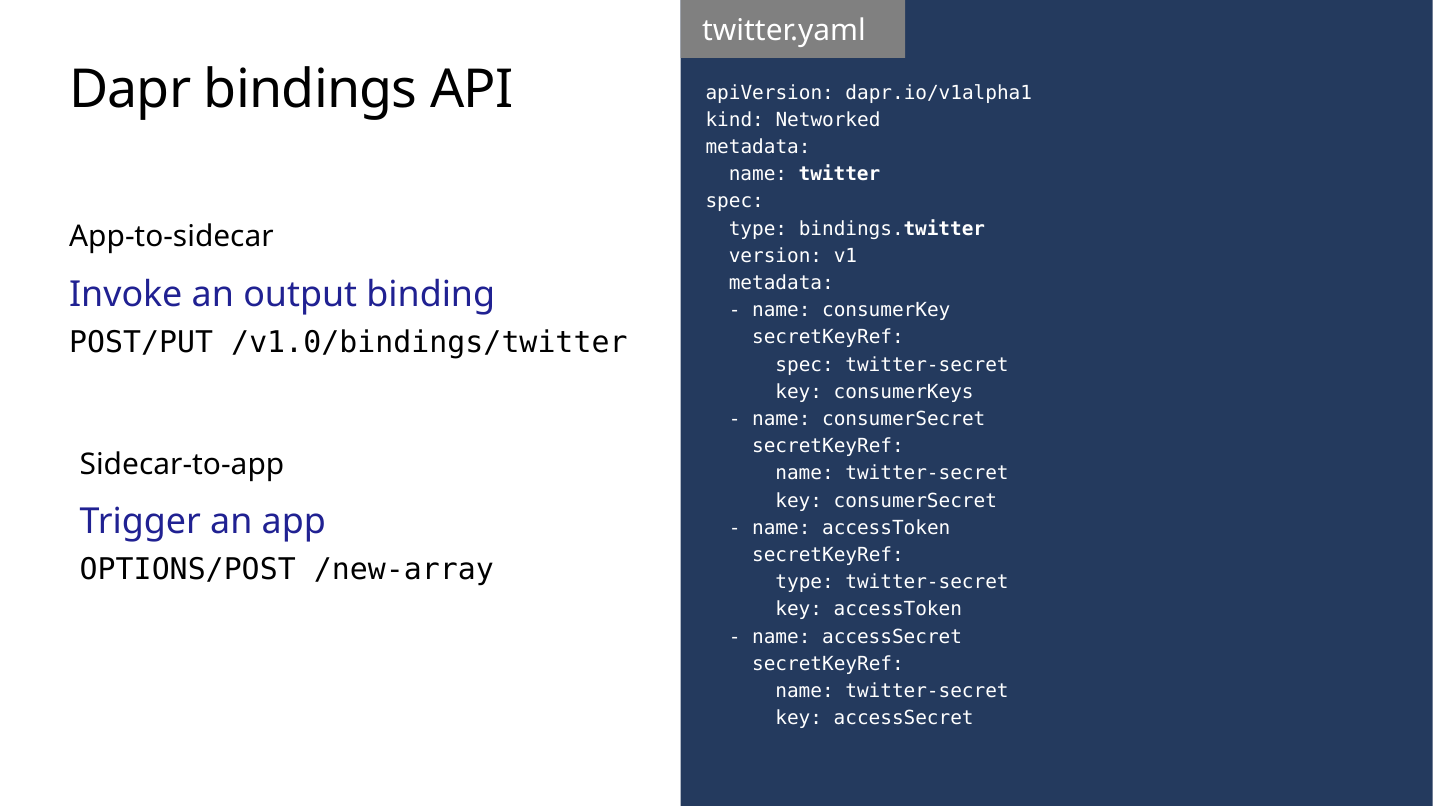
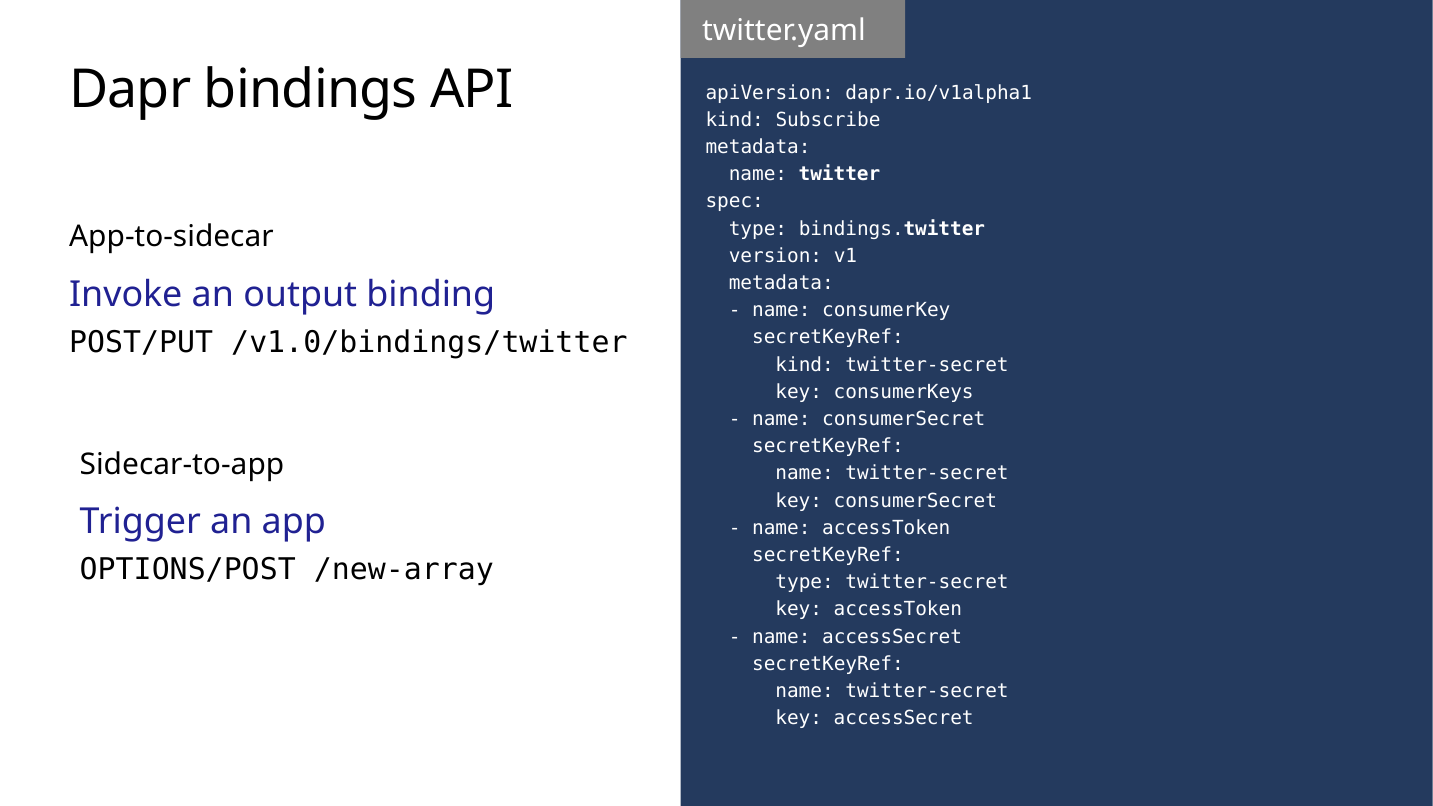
Networked: Networked -> Subscribe
spec at (805, 365): spec -> kind
